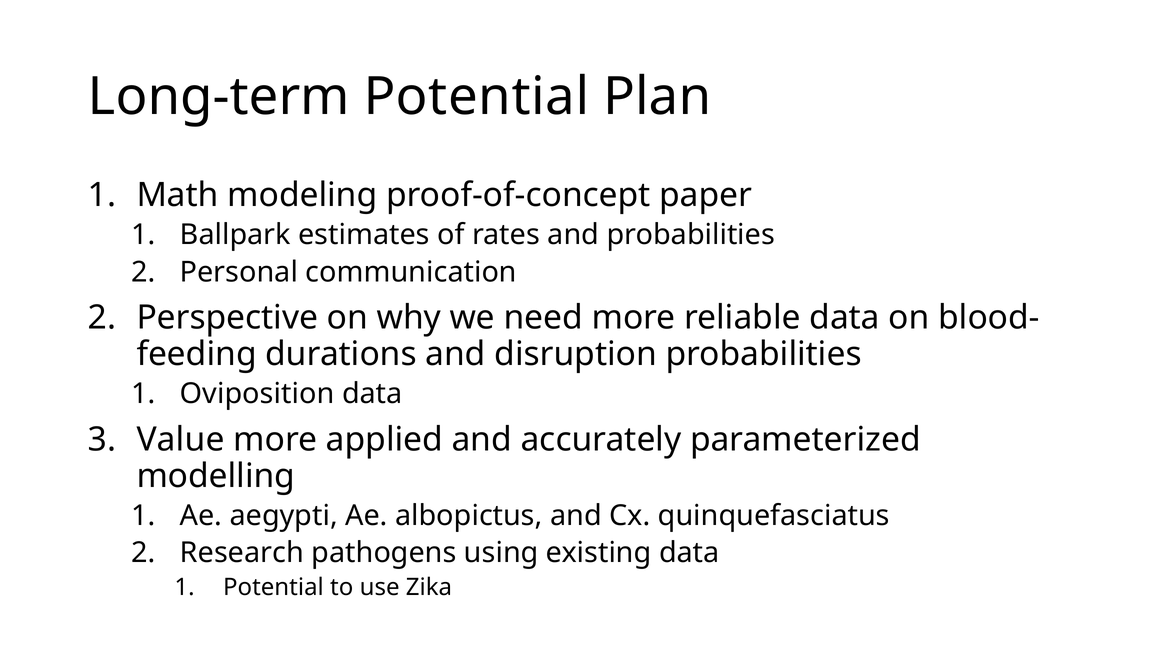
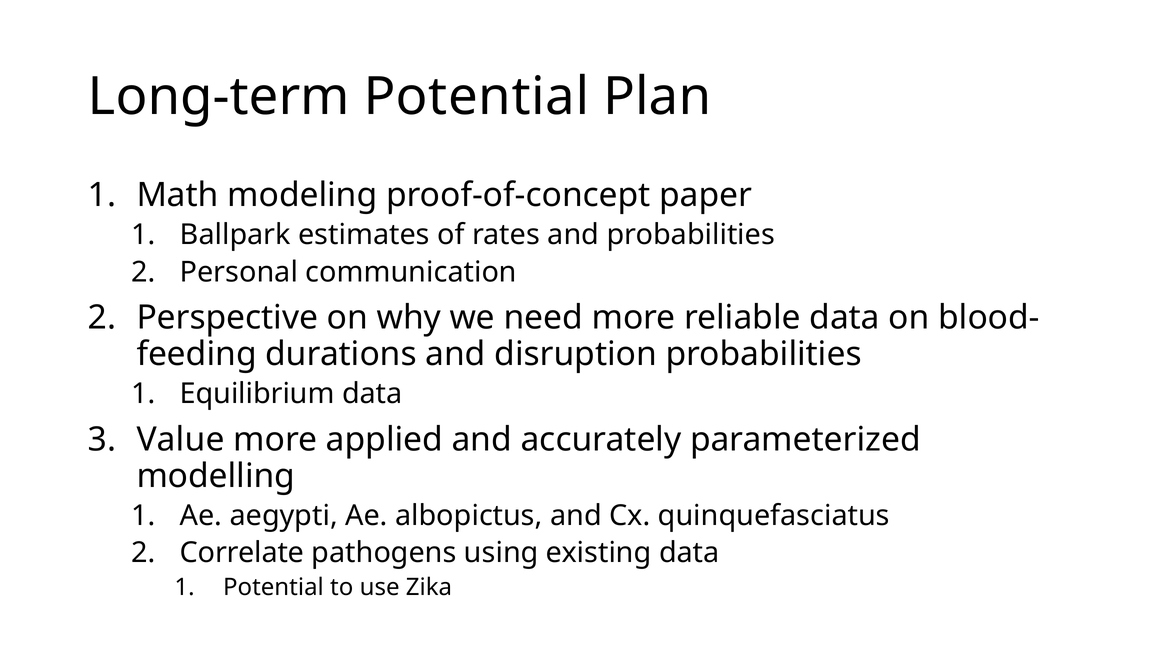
Oviposition: Oviposition -> Equilibrium
Research: Research -> Correlate
